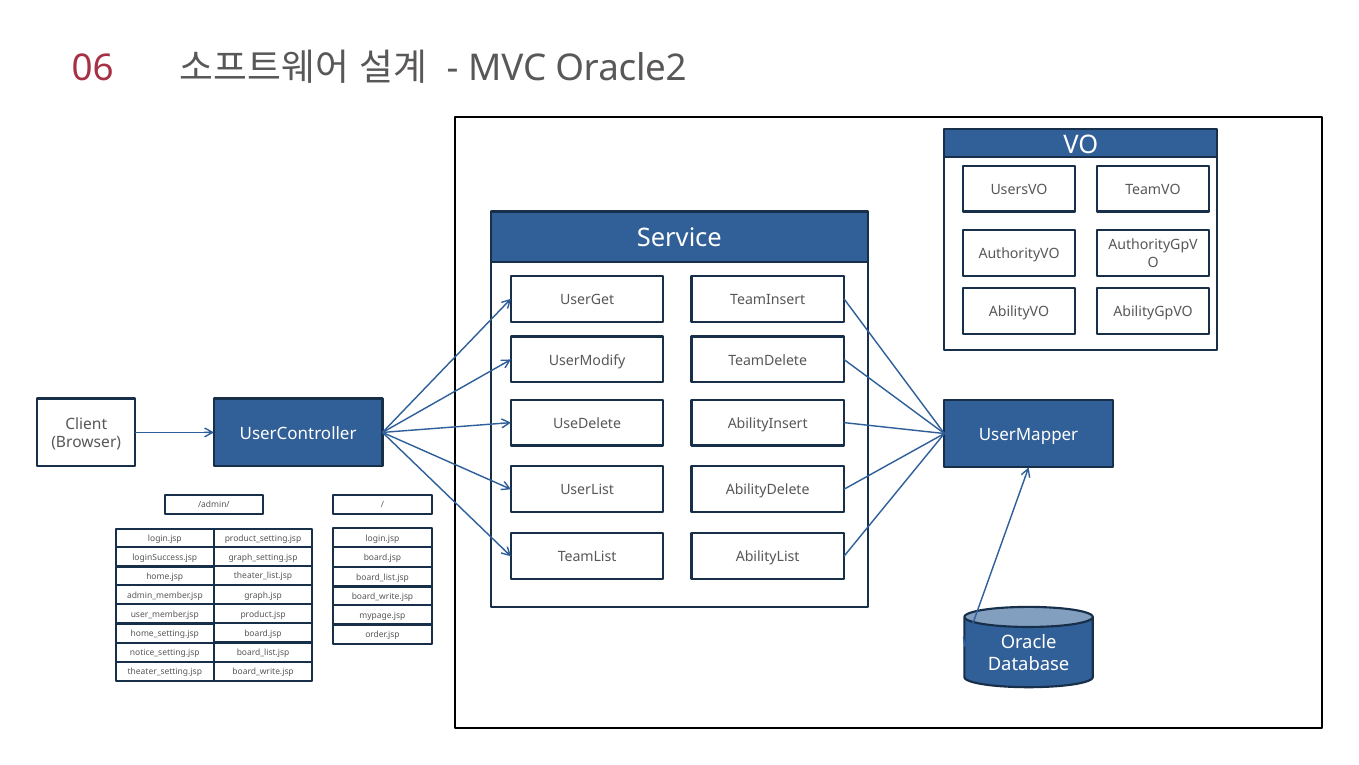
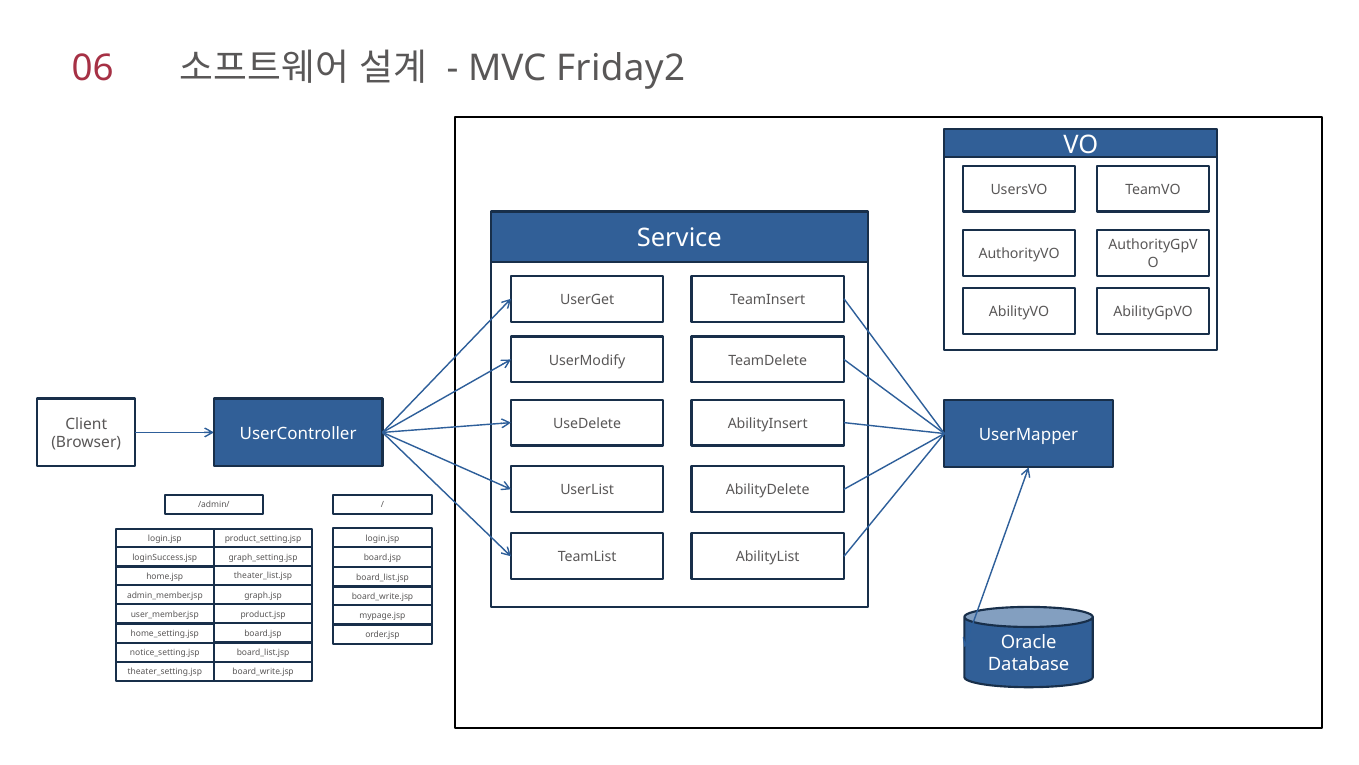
Oracle2: Oracle2 -> Friday2
